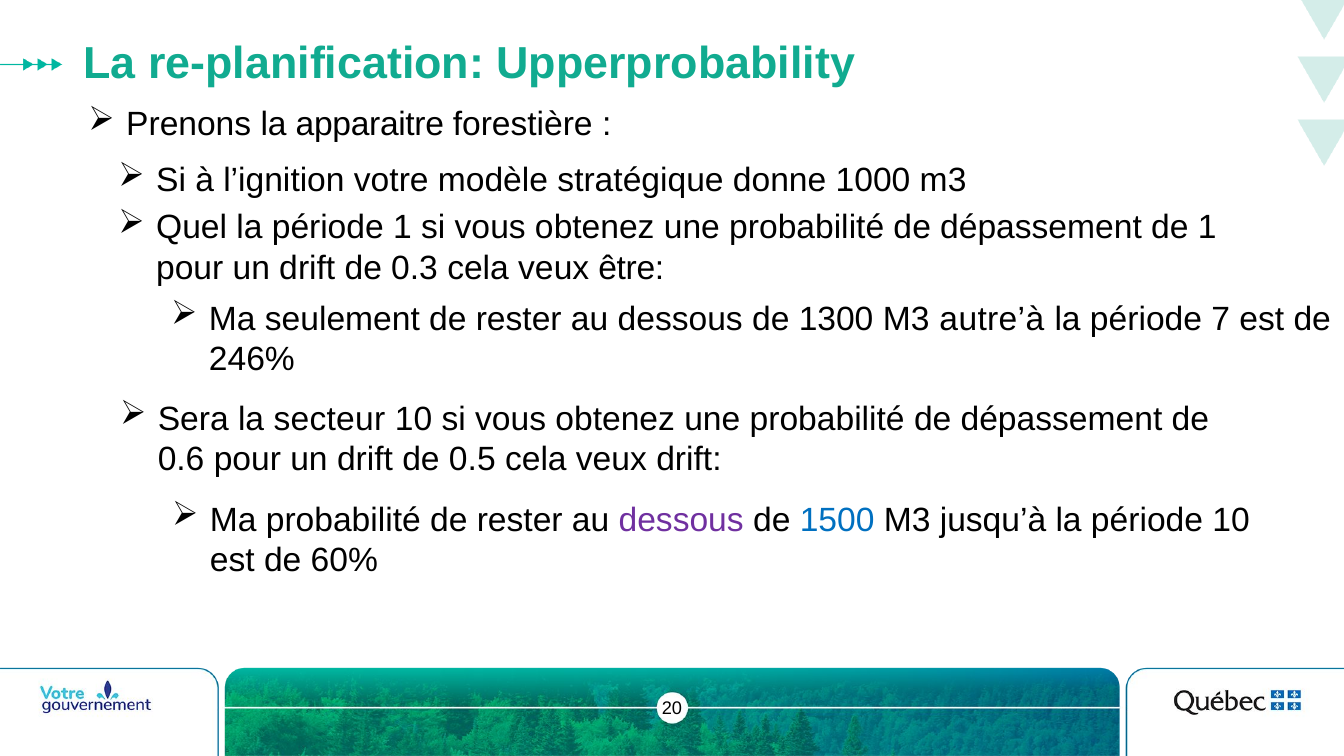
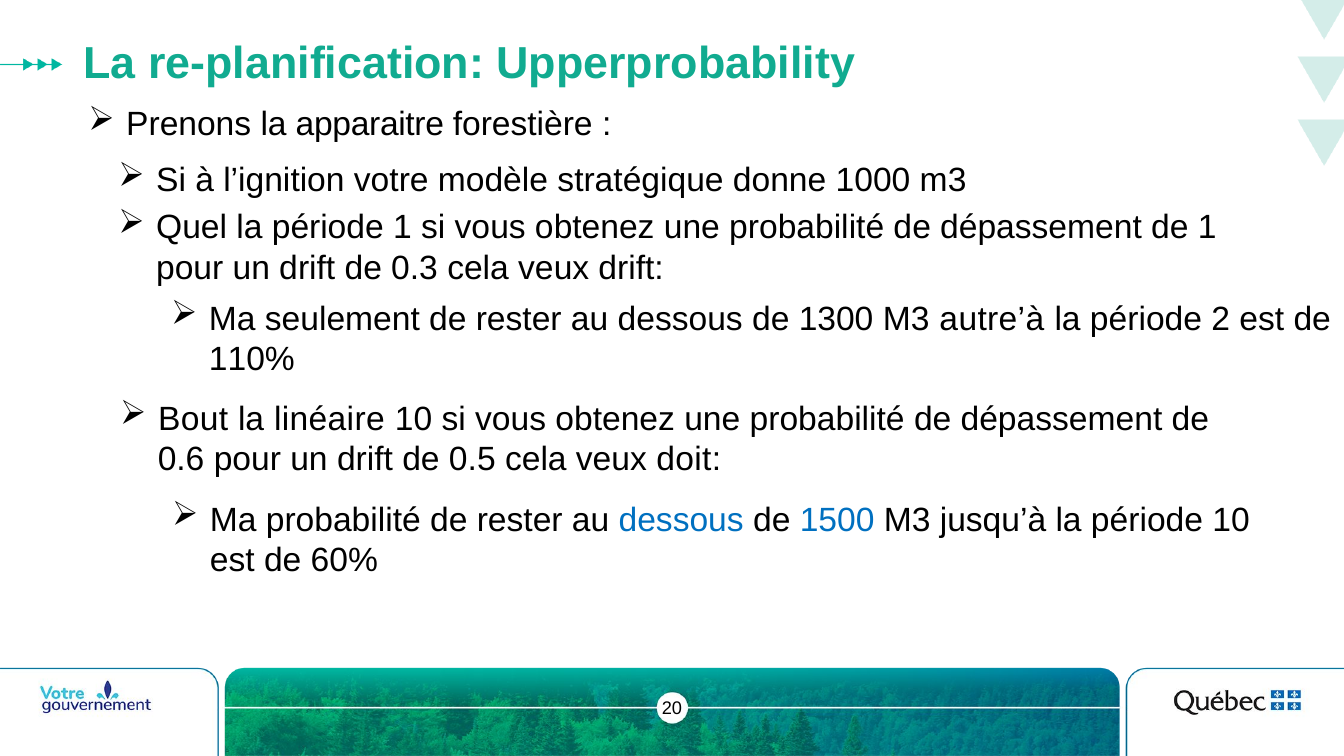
veux être: être -> drift
7: 7 -> 2
246%: 246% -> 110%
Sera: Sera -> Bout
secteur: secteur -> linéaire
veux drift: drift -> doit
dessous at (681, 520) colour: purple -> blue
